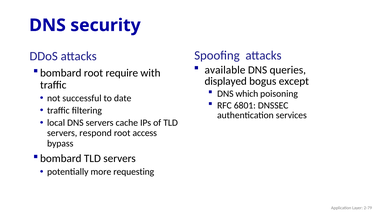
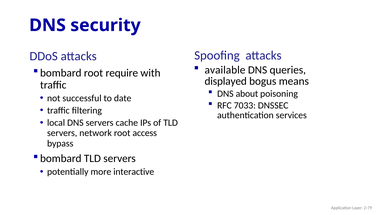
except: except -> means
which: which -> about
6801: 6801 -> 7033
respond: respond -> network
requesting: requesting -> interactive
